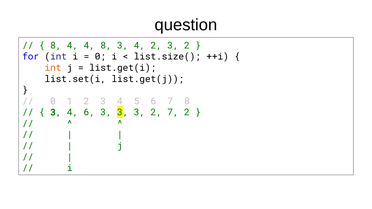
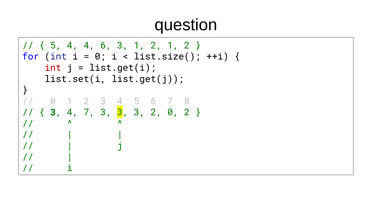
8 at (56, 46): 8 -> 5
4 8: 8 -> 6
4 at (139, 46): 4 -> 1
3 at (173, 46): 3 -> 1
int at (53, 68) colour: orange -> red
4 6: 6 -> 7
2 7: 7 -> 0
